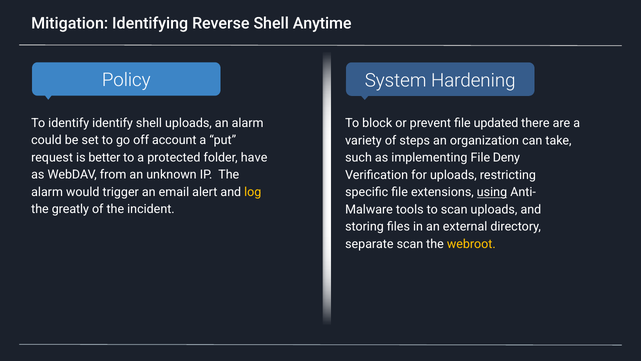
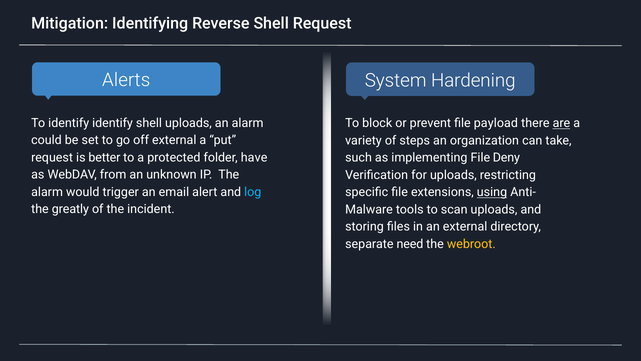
Shell Anytime: Anytime -> Request
Policy: Policy -> Alerts
updated: updated -> payload
are underline: none -> present
off account: account -> external
log colour: yellow -> light blue
separate scan: scan -> need
